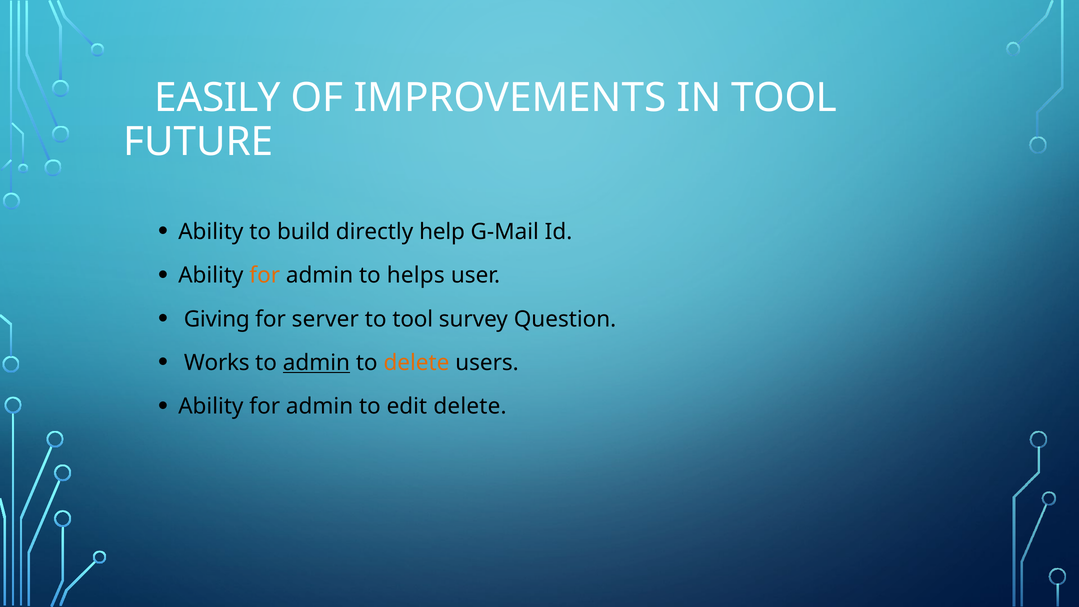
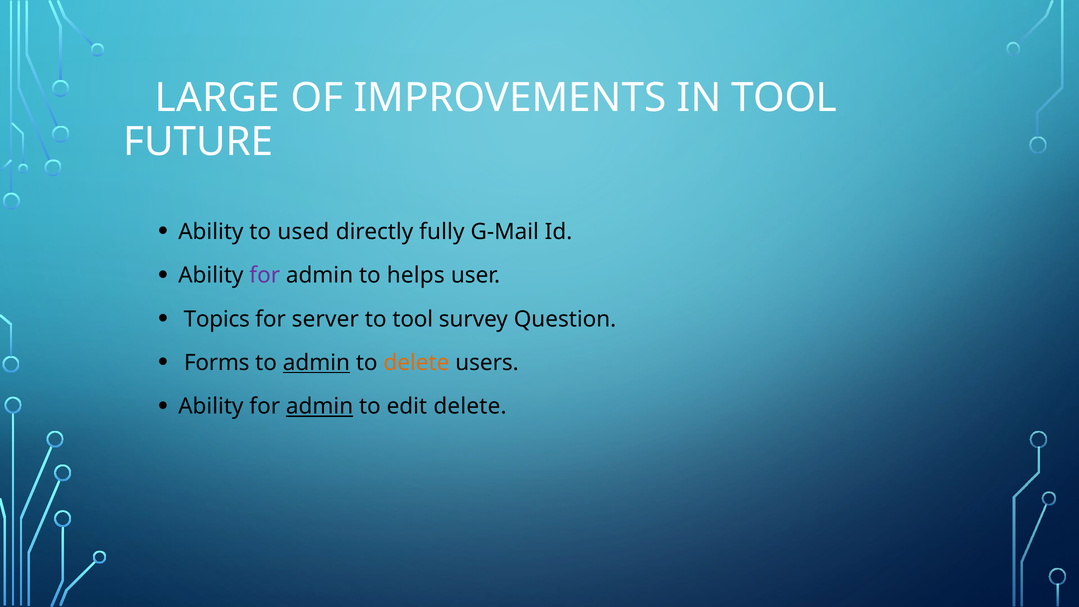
EASILY: EASILY -> LARGE
build: build -> used
help: help -> fully
for at (265, 275) colour: orange -> purple
Giving: Giving -> Topics
Works: Works -> Forms
admin at (320, 406) underline: none -> present
